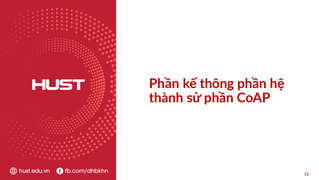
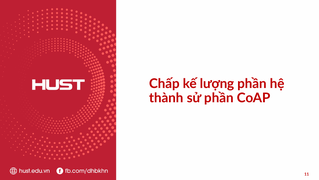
Phần at (164, 83): Phần -> Chấp
thông: thông -> lượng
